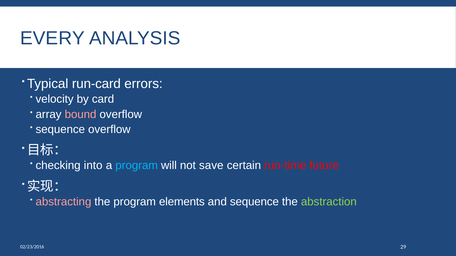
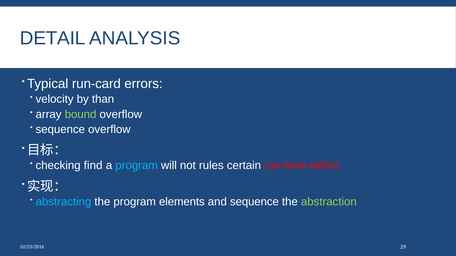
EVERY: EVERY -> DETAIL
card: card -> than
bound colour: pink -> light green
into: into -> find
save: save -> rules
future: future -> within
abstracting colour: pink -> light blue
